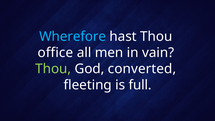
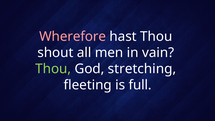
Wherefore colour: light blue -> pink
office: office -> shout
converted: converted -> stretching
